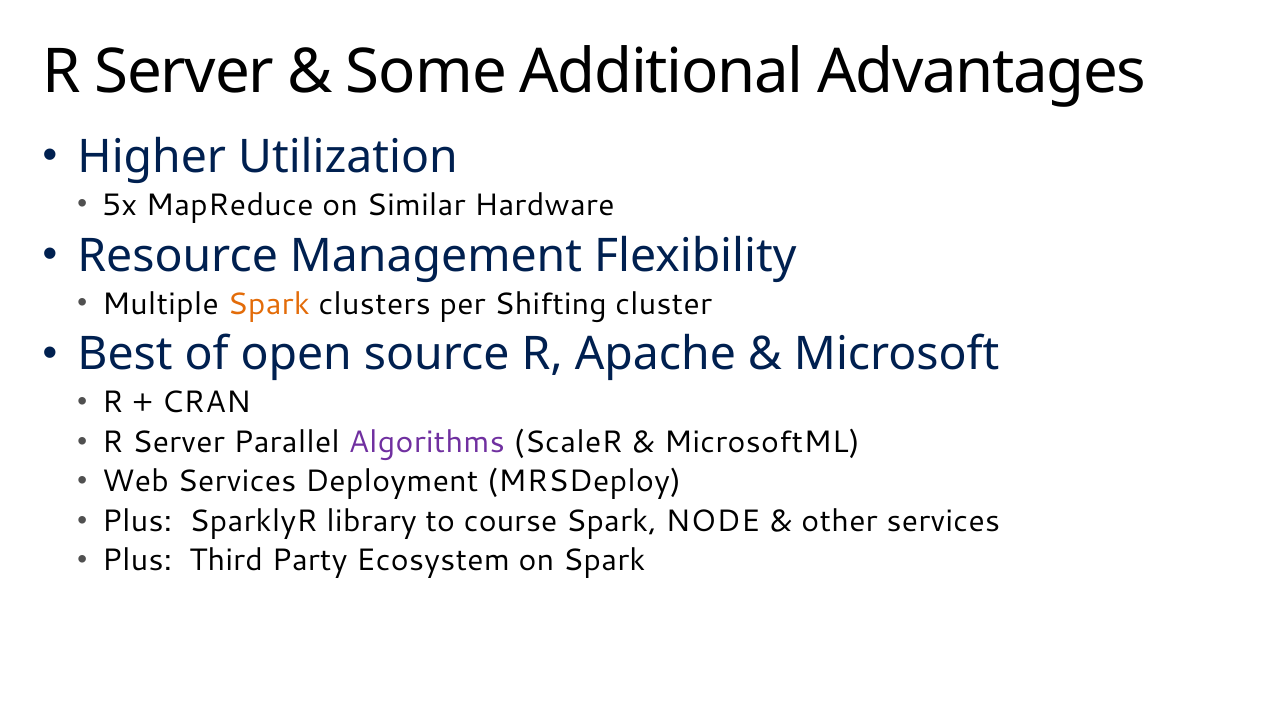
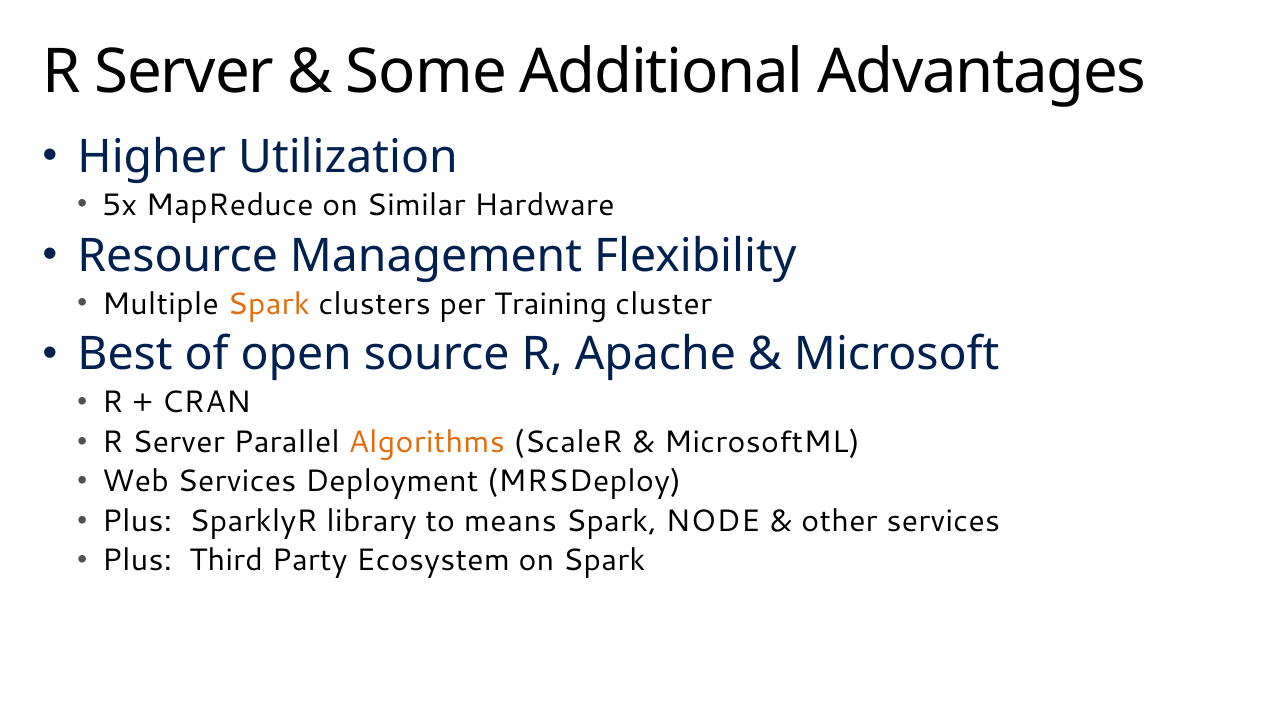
Shifting: Shifting -> Training
Algorithms colour: purple -> orange
course: course -> means
